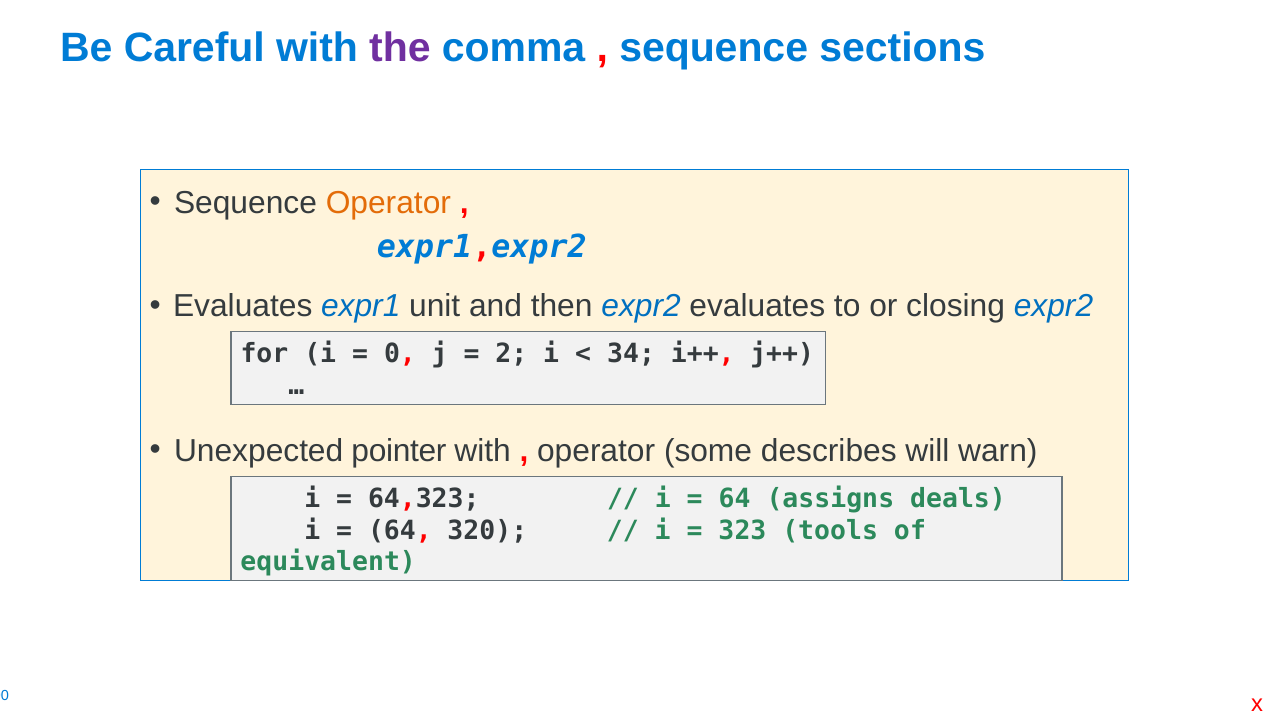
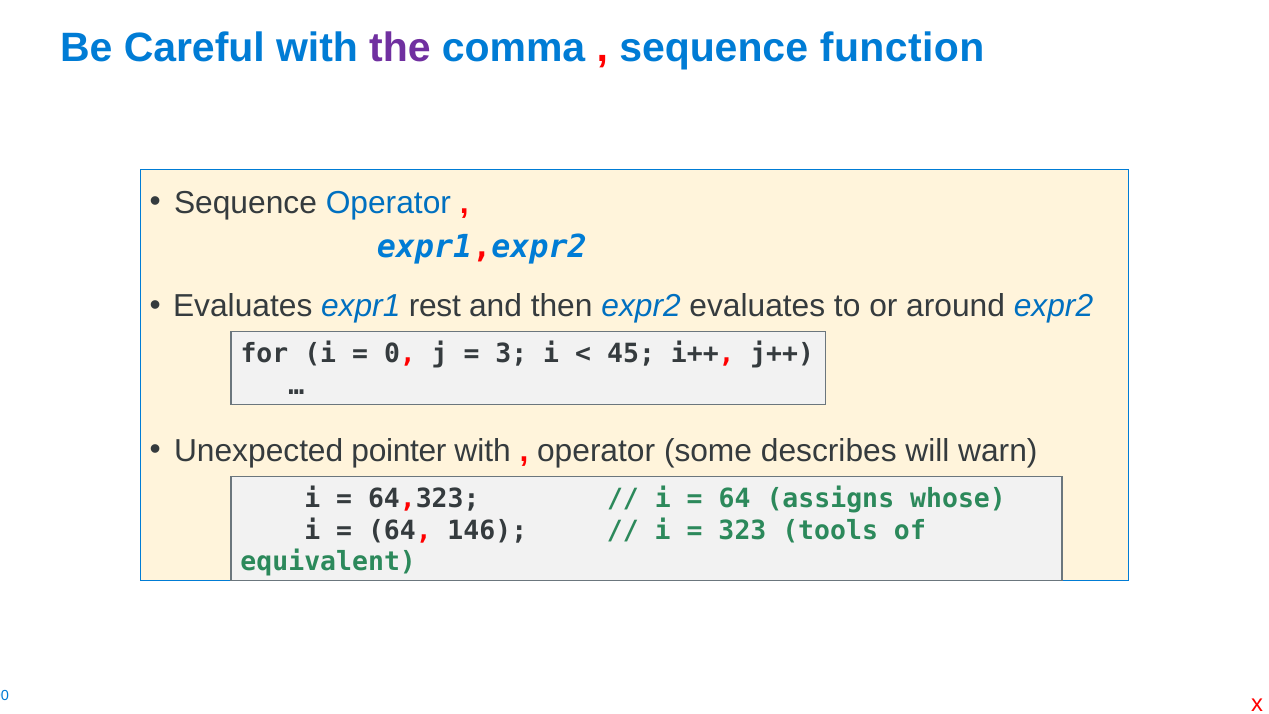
sections: sections -> function
Operator at (388, 203) colour: orange -> blue
unit: unit -> rest
closing: closing -> around
2: 2 -> 3
34: 34 -> 45
deals: deals -> whose
320: 320 -> 146
